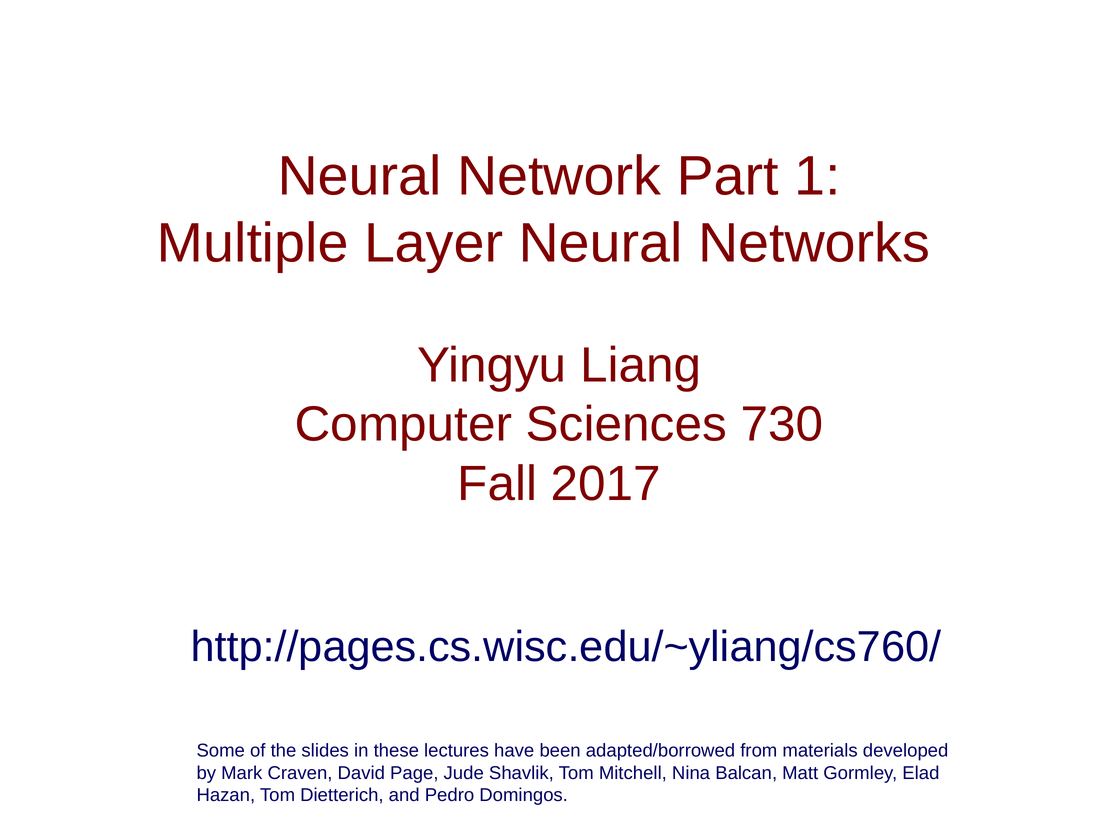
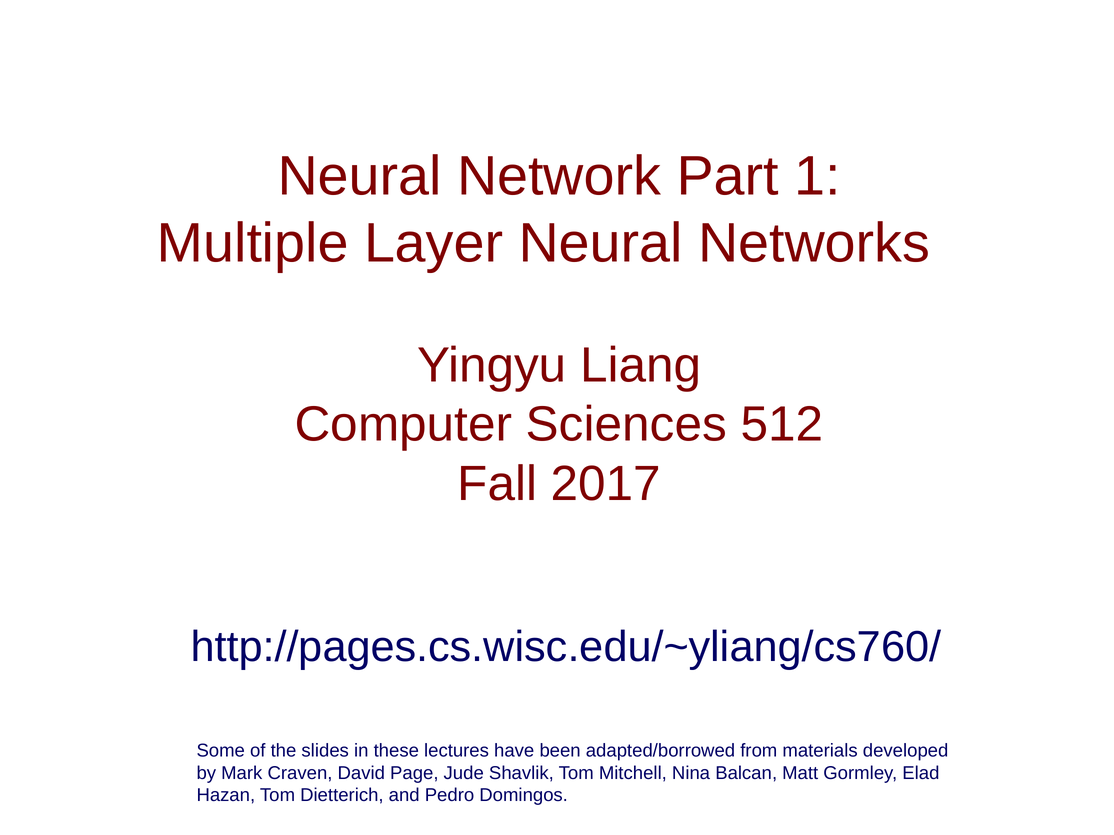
730: 730 -> 512
